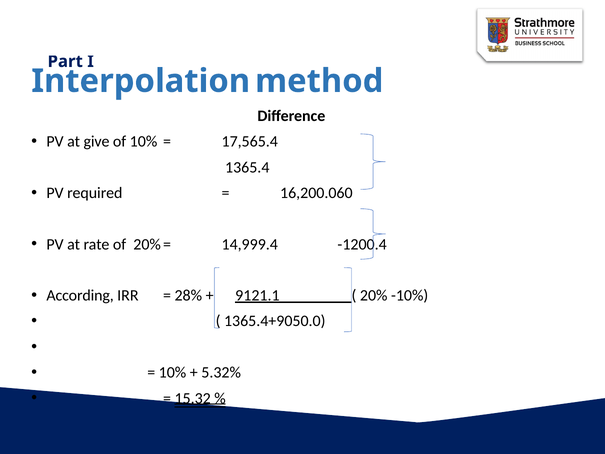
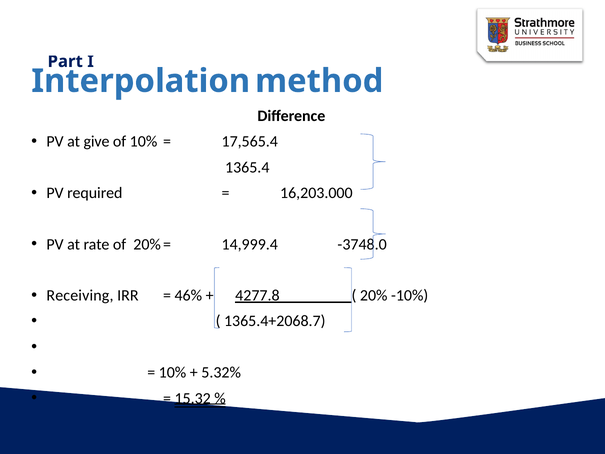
16,200.060: 16,200.060 -> 16,203.000
-1200.4: -1200.4 -> -3748.0
According: According -> Receiving
28%: 28% -> 46%
9121.1: 9121.1 -> 4277.8
1365.4+9050.0: 1365.4+9050.0 -> 1365.4+2068.7
